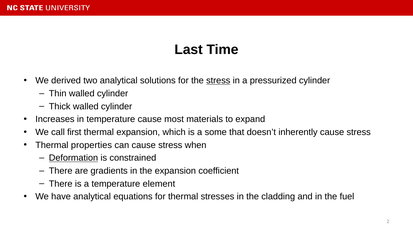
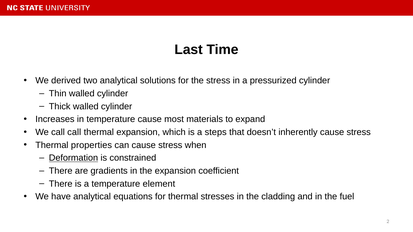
stress at (218, 81) underline: present -> none
call first: first -> call
some: some -> steps
